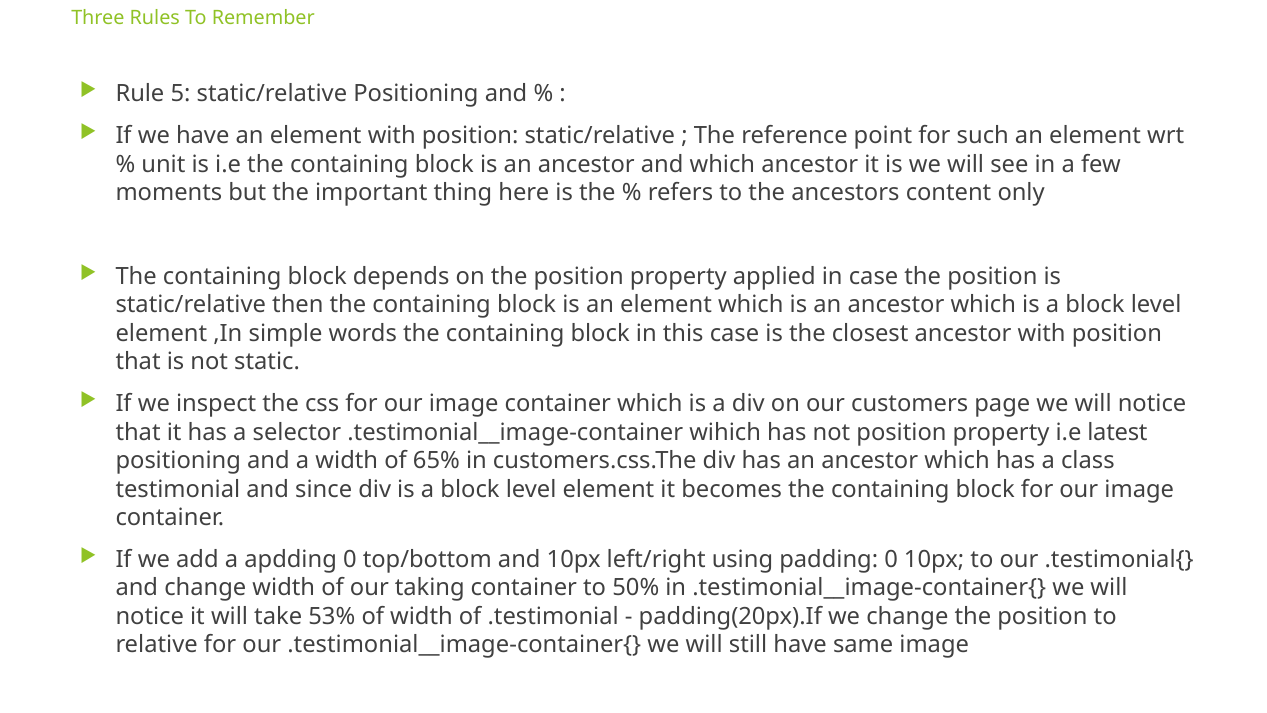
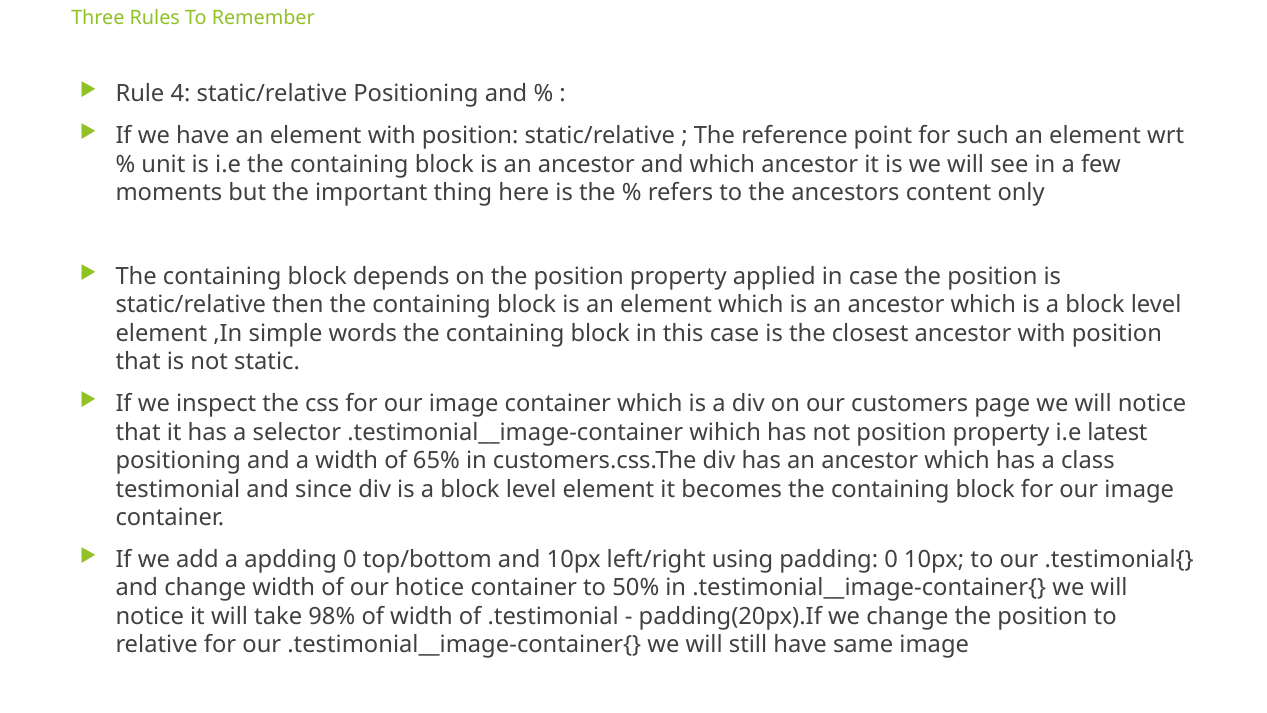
5: 5 -> 4
taking: taking -> hotice
53%: 53% -> 98%
